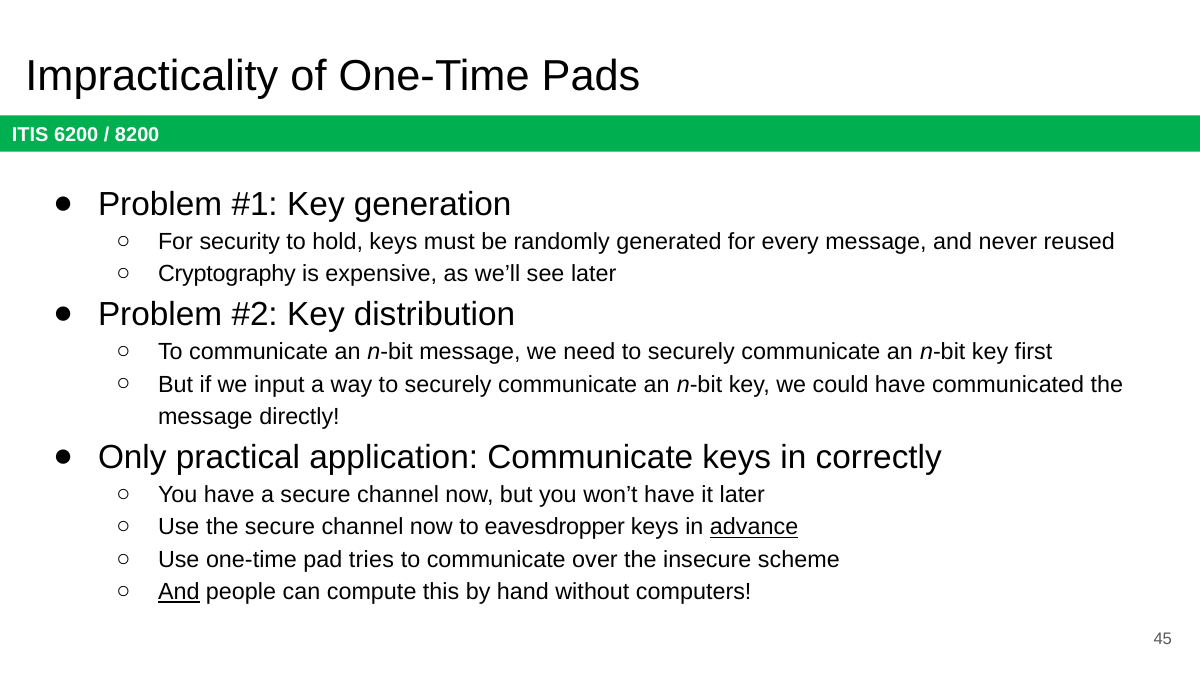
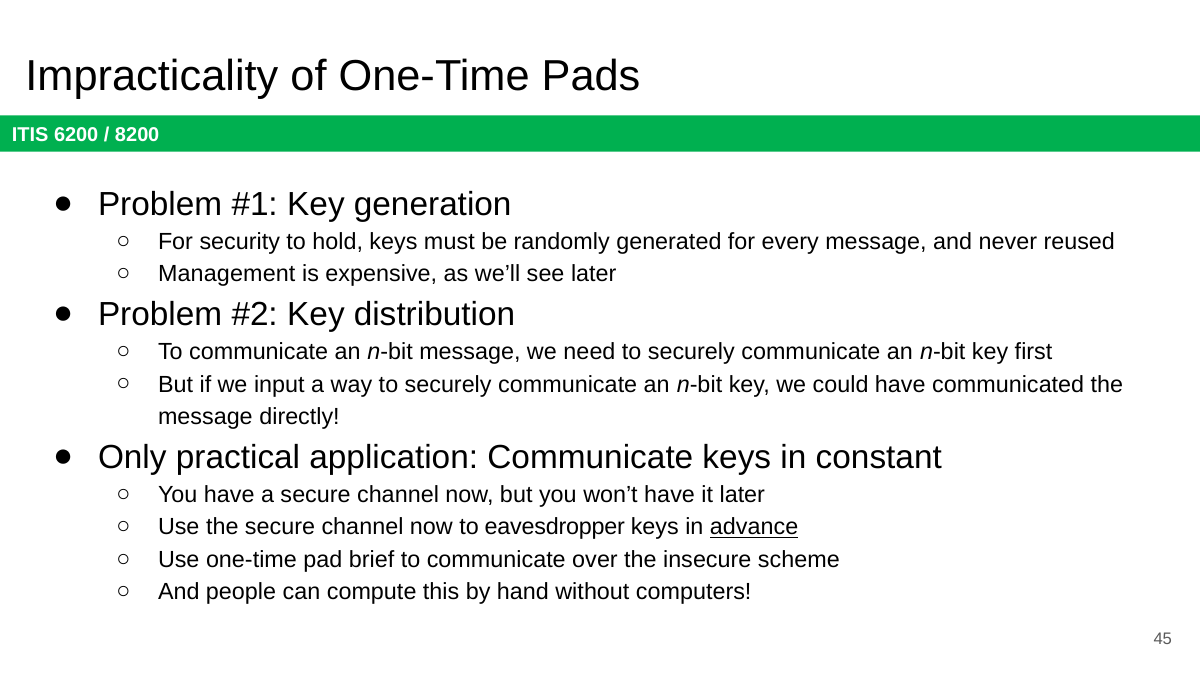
Cryptography: Cryptography -> Management
correctly: correctly -> constant
tries: tries -> brief
And at (179, 592) underline: present -> none
